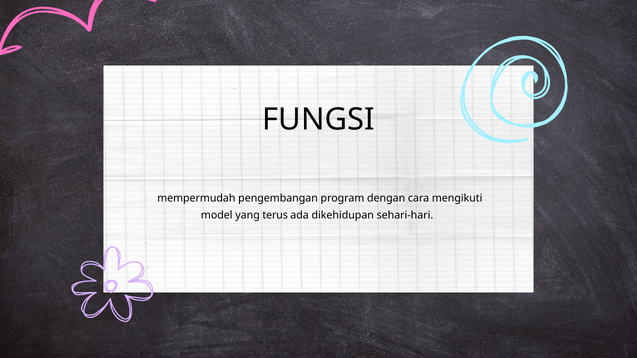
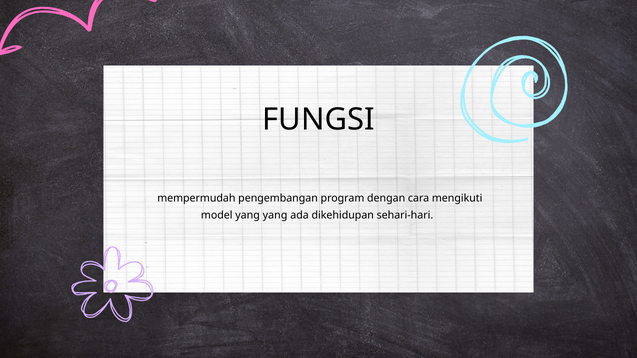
yang terus: terus -> yang
